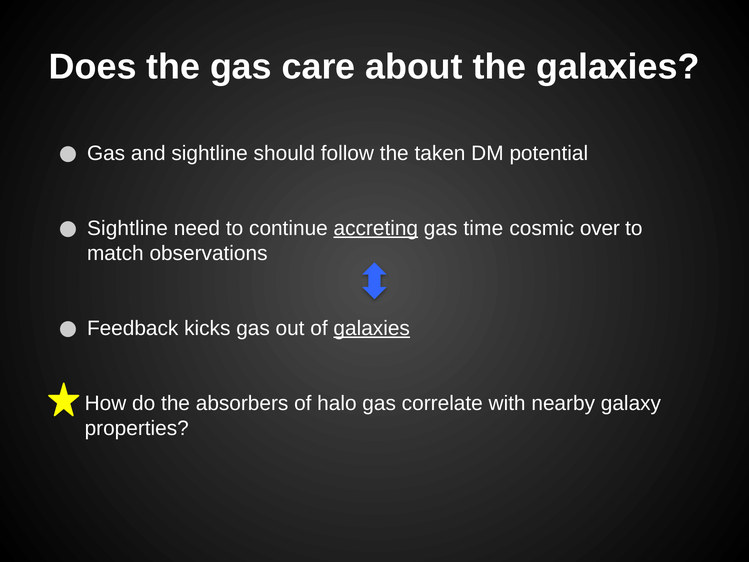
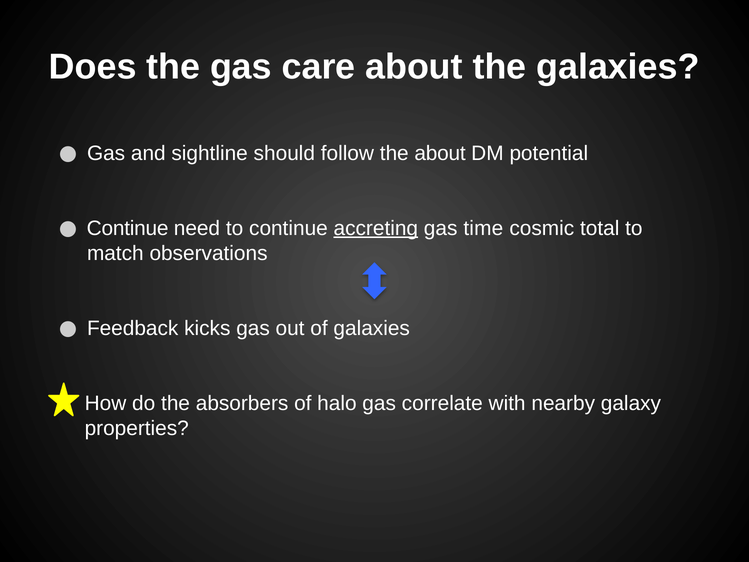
the taken: taken -> about
Sightline at (127, 228): Sightline -> Continue
over: over -> total
galaxies at (372, 328) underline: present -> none
